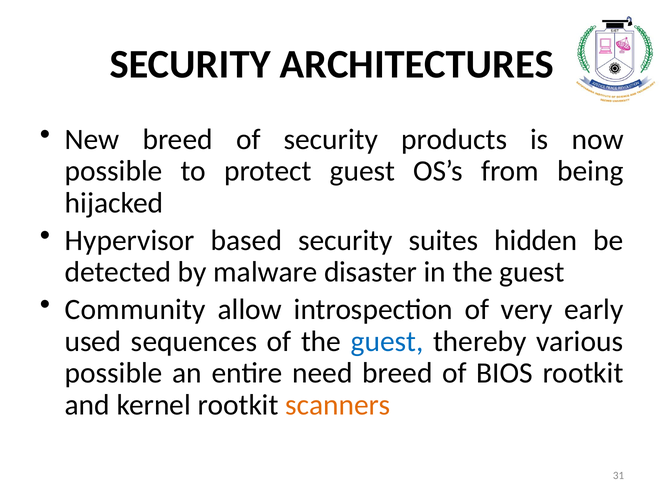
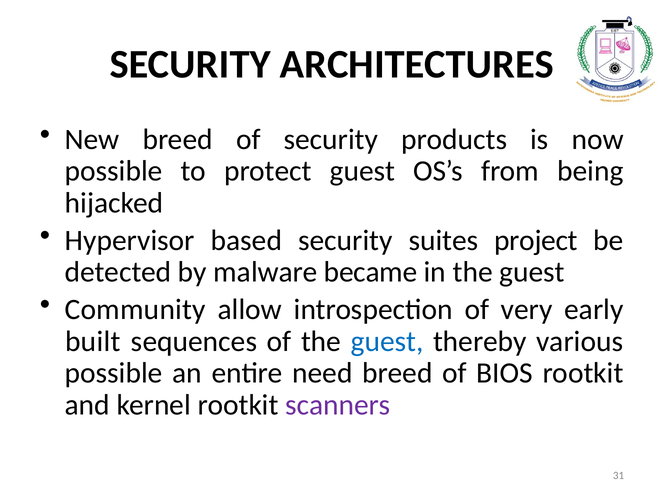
hidden: hidden -> project
disaster: disaster -> became
used: used -> built
scanners colour: orange -> purple
